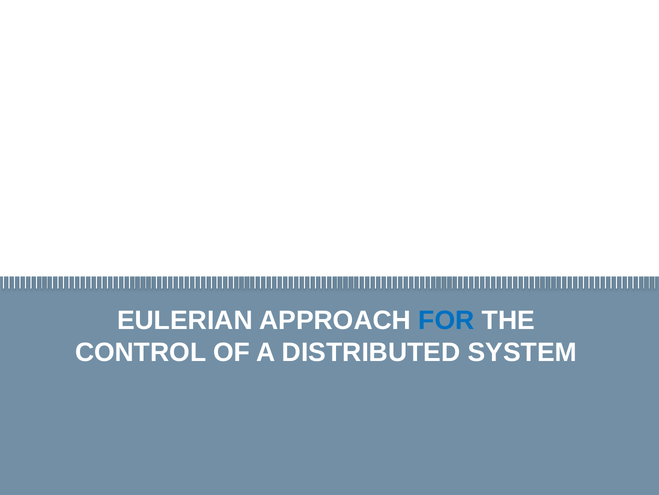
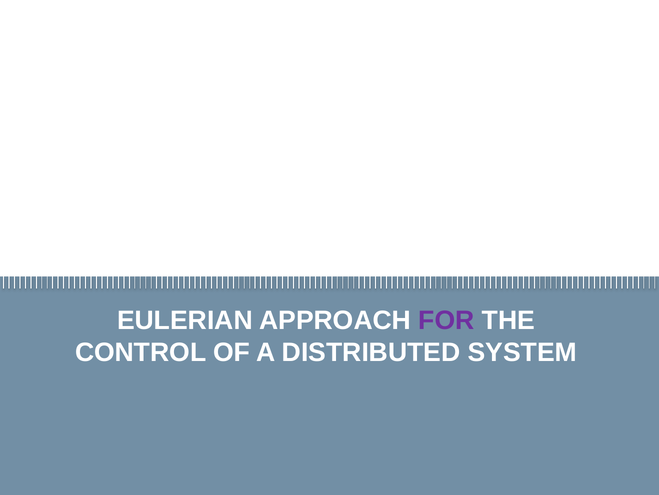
FOR colour: blue -> purple
